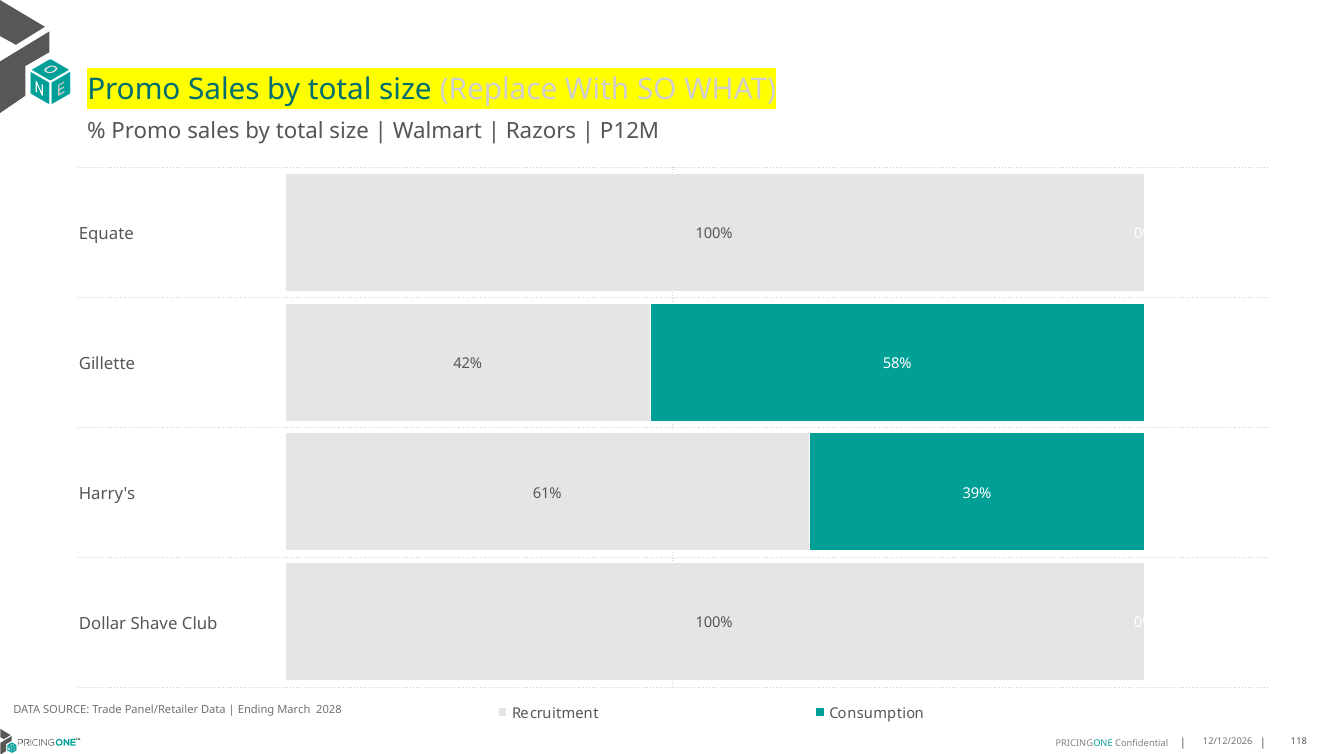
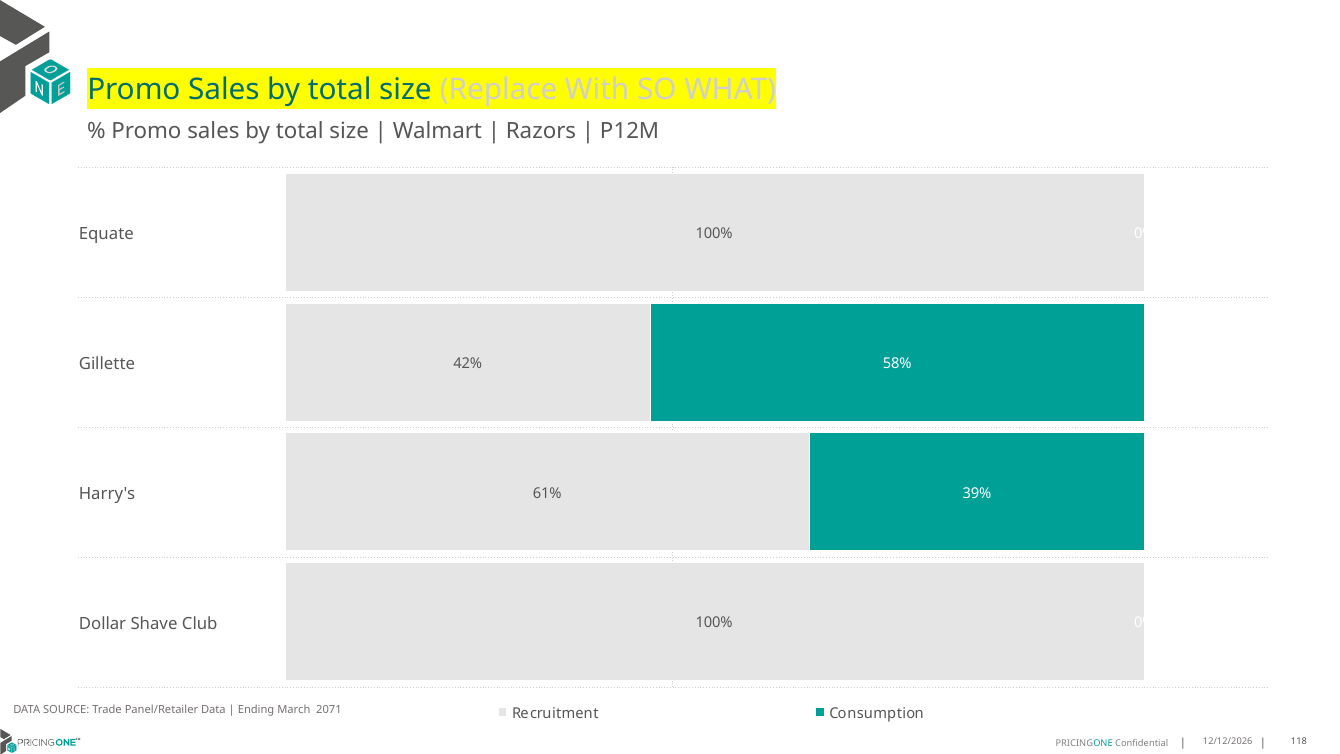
2028: 2028 -> 2071
